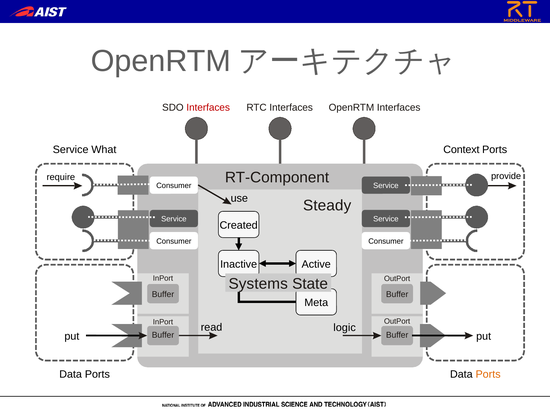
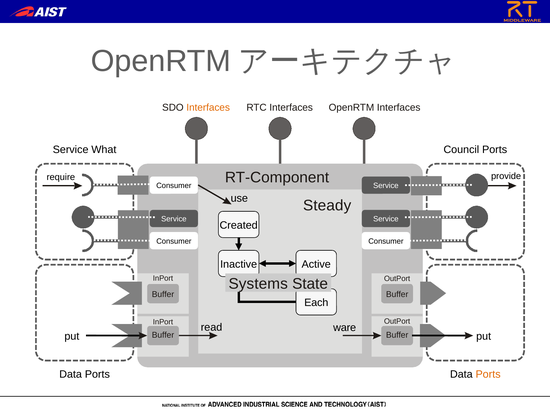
Interfaces at (208, 108) colour: red -> orange
Context: Context -> Council
Meta: Meta -> Each
logic: logic -> ware
